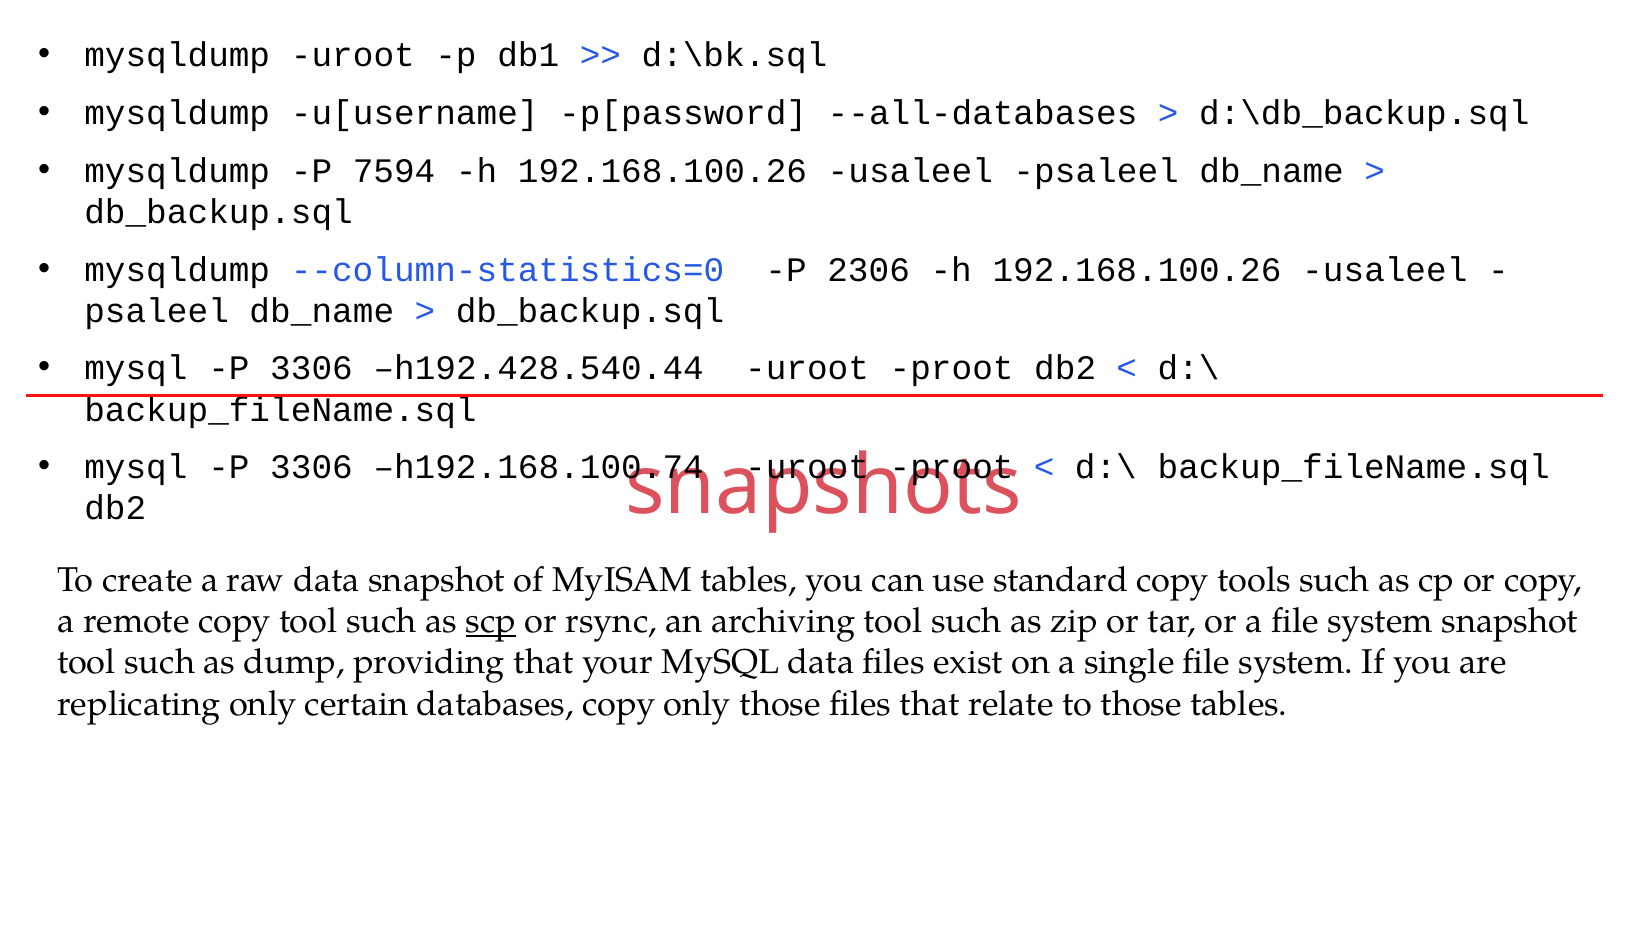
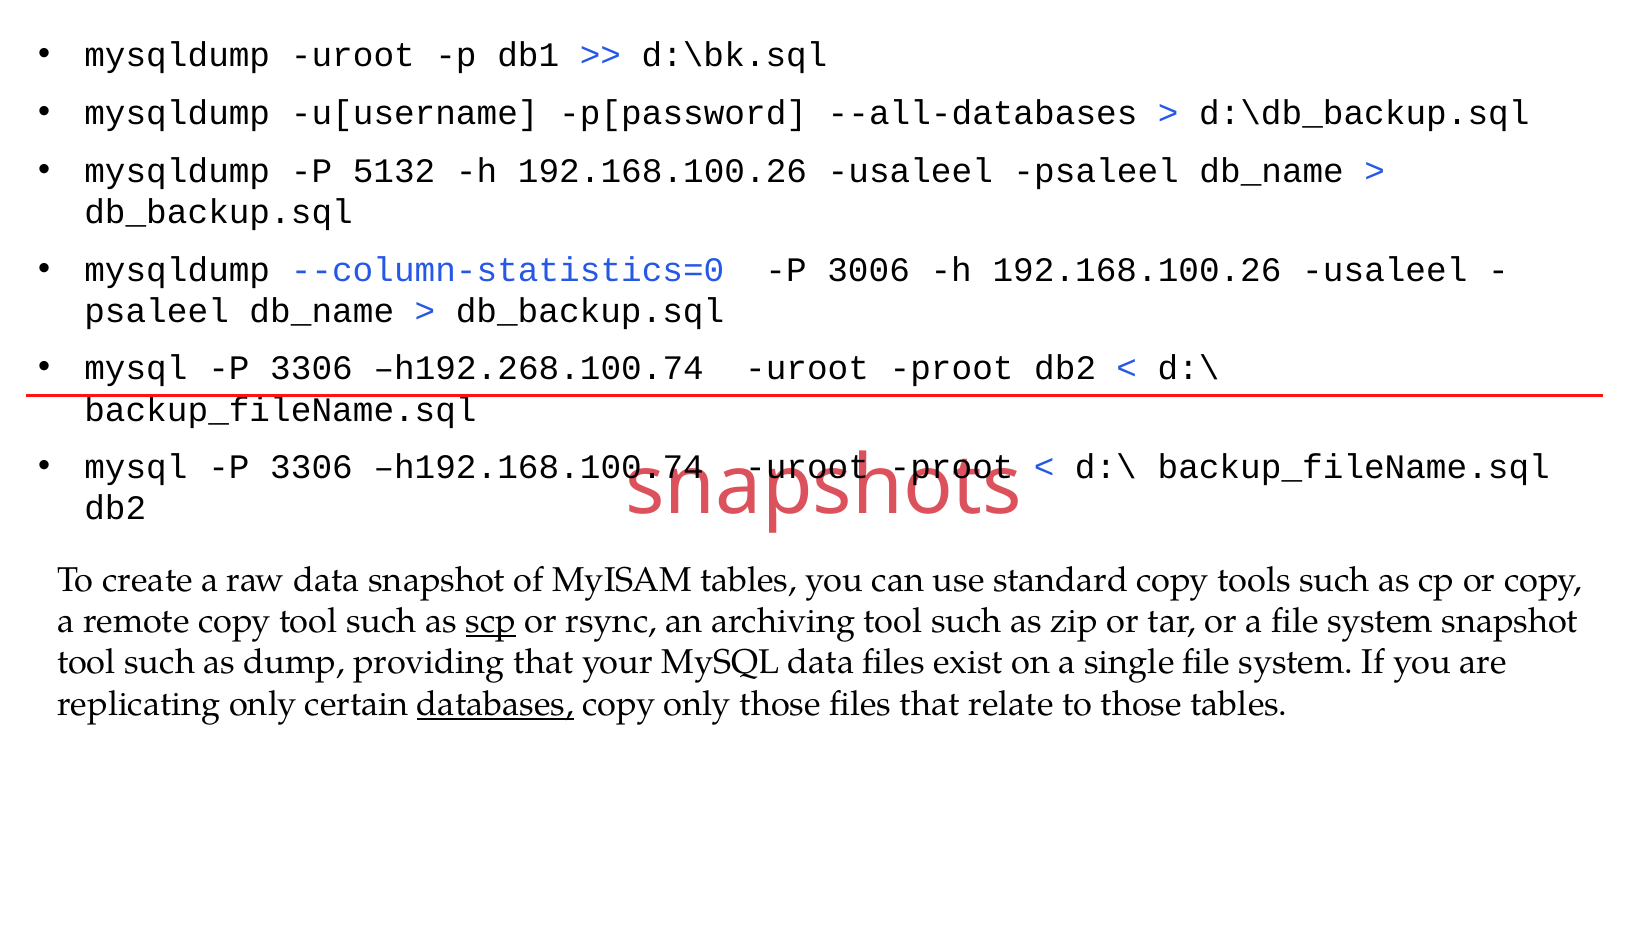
7594: 7594 -> 5132
2306: 2306 -> 3006
h192.428.540.44: h192.428.540.44 -> h192.268.100.74
databases underline: none -> present
